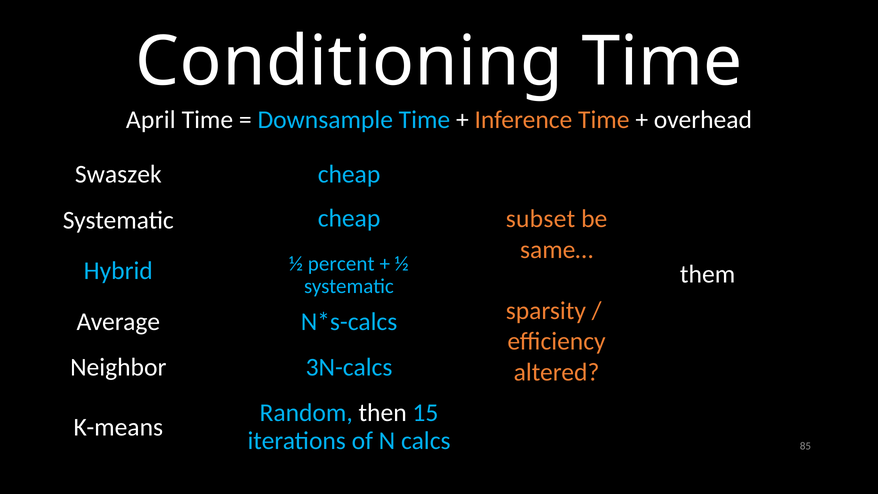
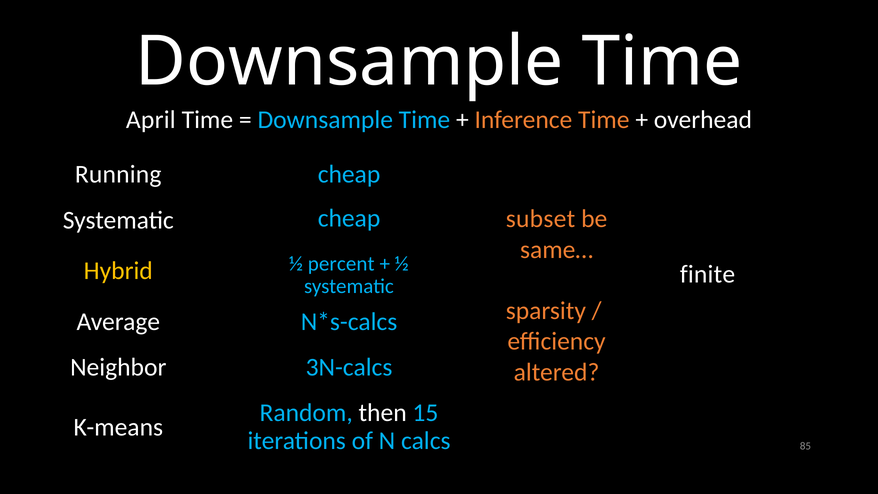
Conditioning at (349, 62): Conditioning -> Downsample
Swaszek: Swaszek -> Running
Hybrid colour: light blue -> yellow
them: them -> finite
